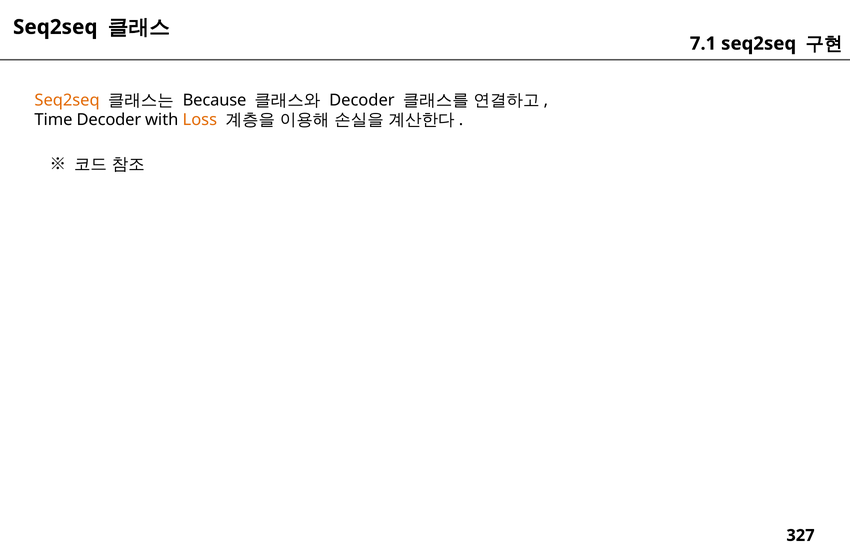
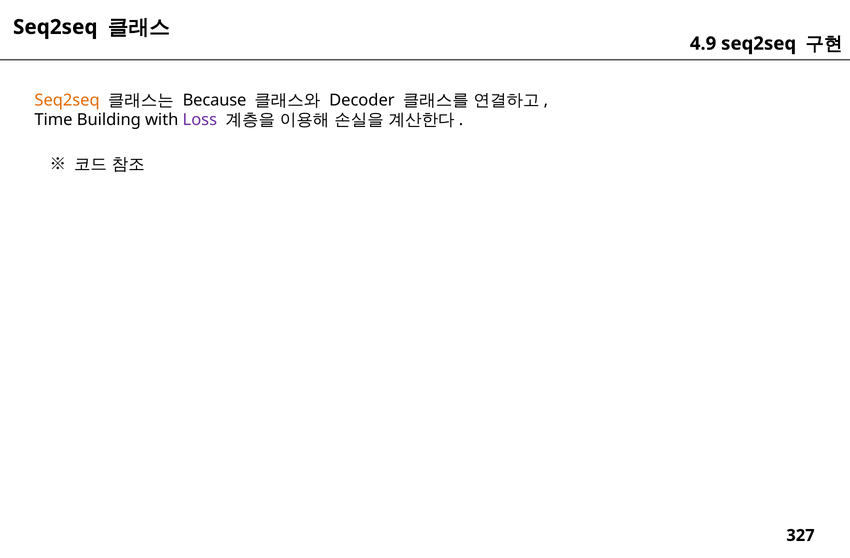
7.1: 7.1 -> 4.9
Time Decoder: Decoder -> Building
Loss colour: orange -> purple
